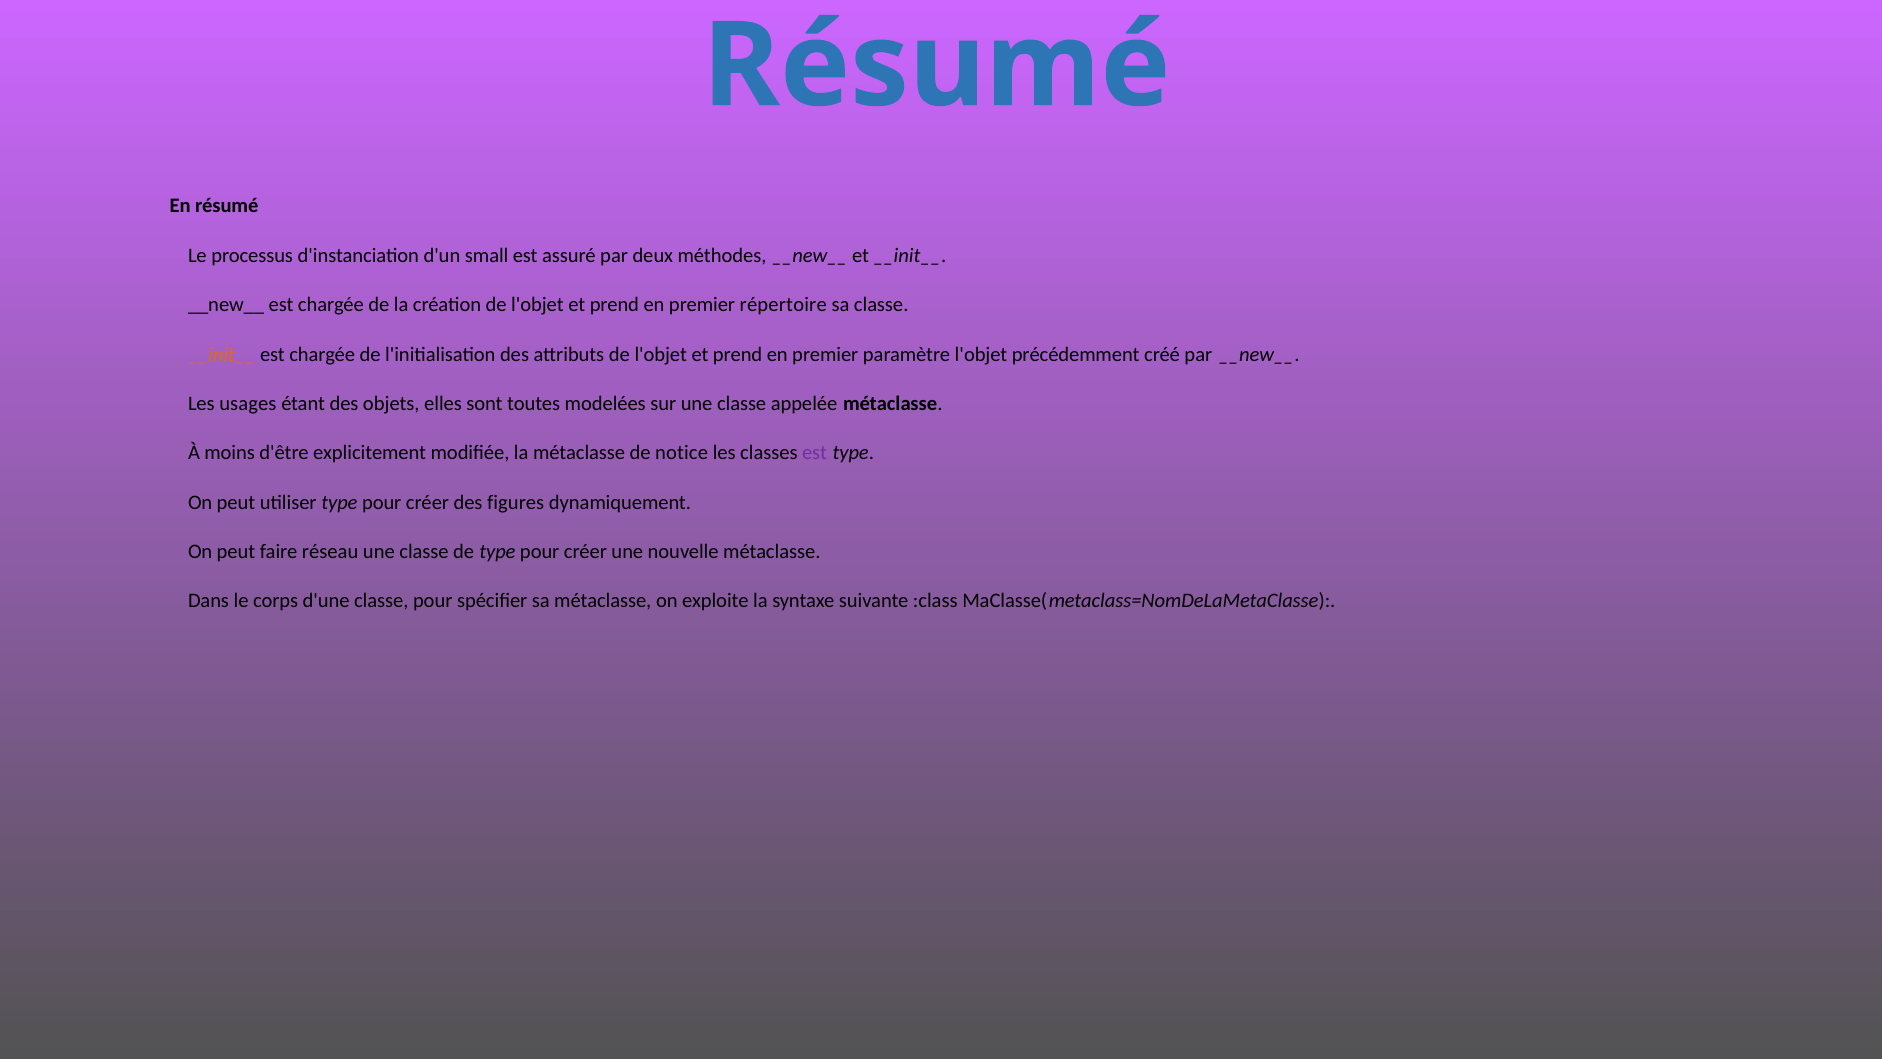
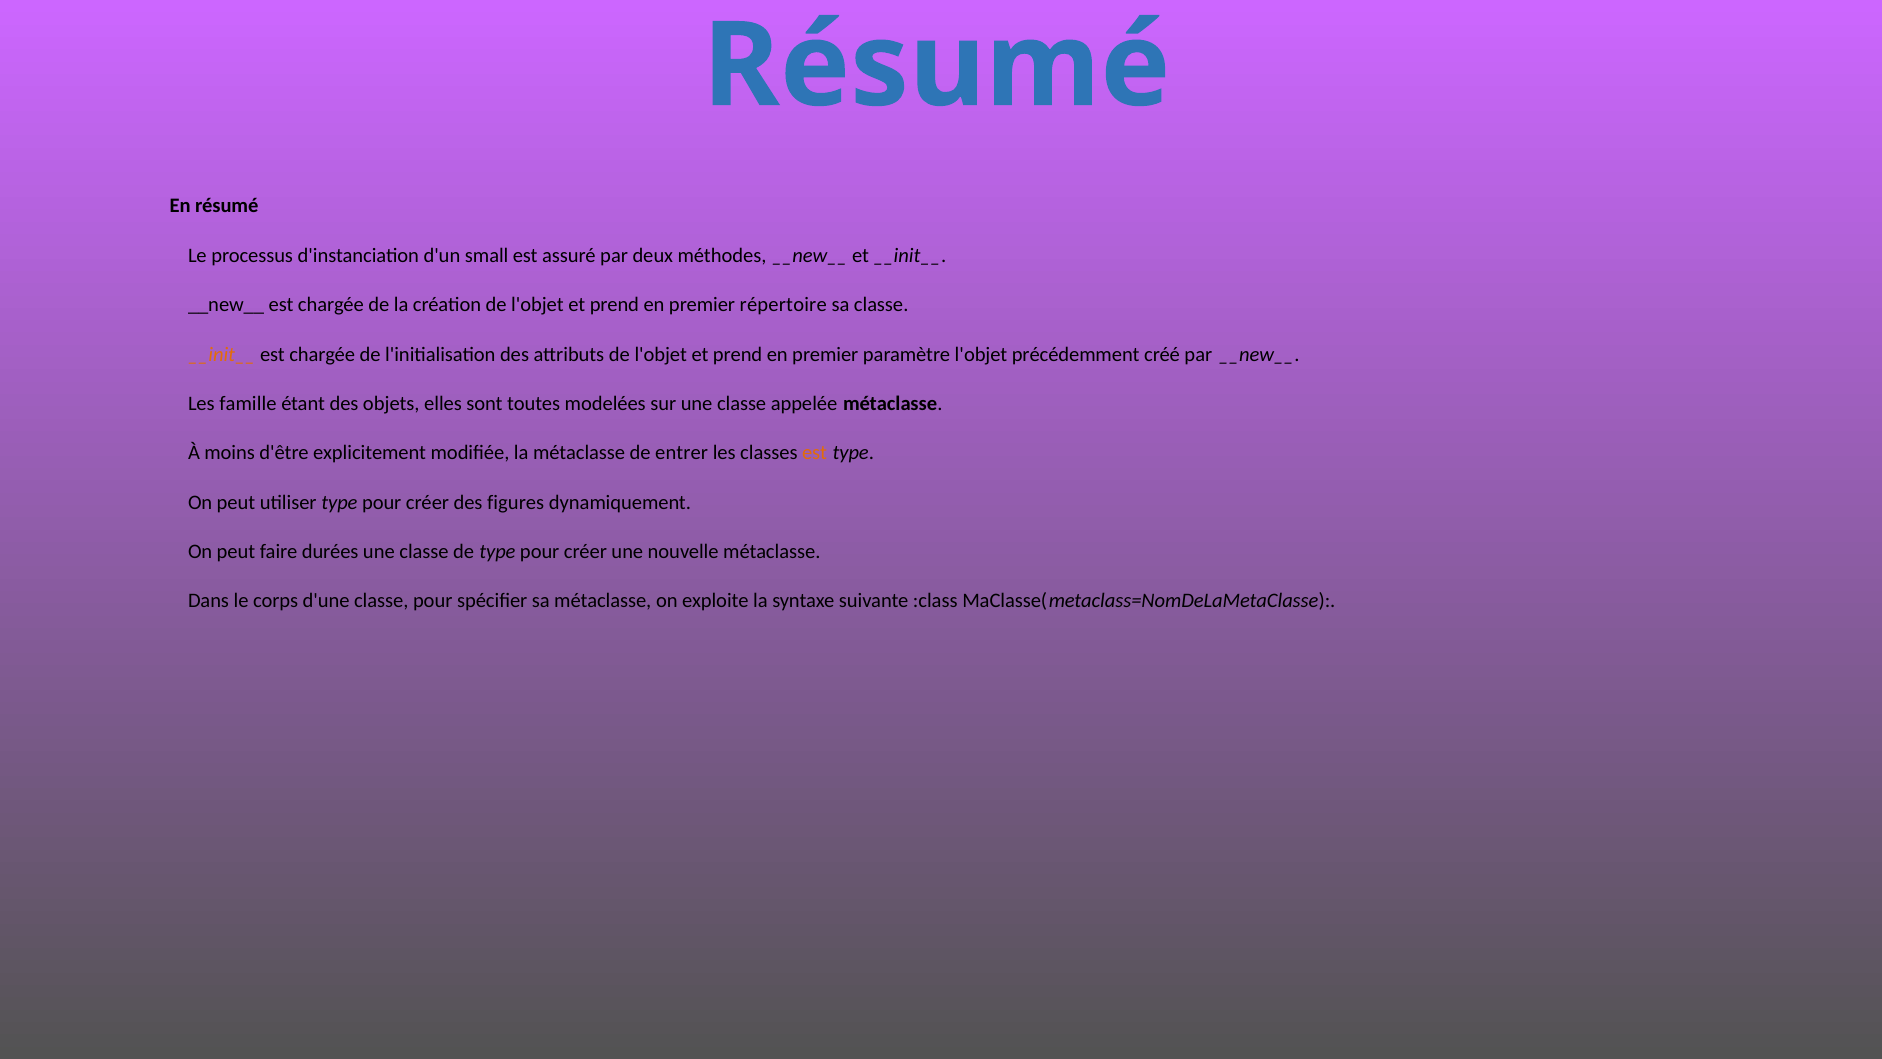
usages: usages -> famille
notice: notice -> entrer
est at (815, 453) colour: purple -> orange
réseau: réseau -> durées
